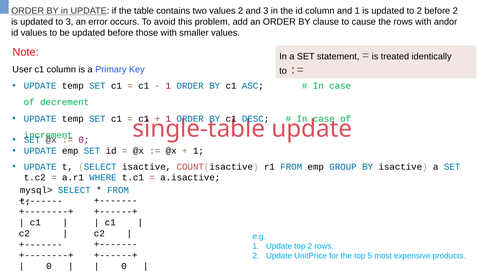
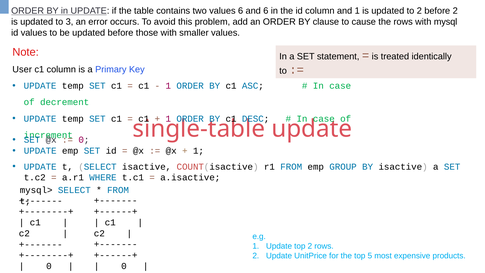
values 2: 2 -> 6
and 3: 3 -> 6
andor: andor -> mysql
